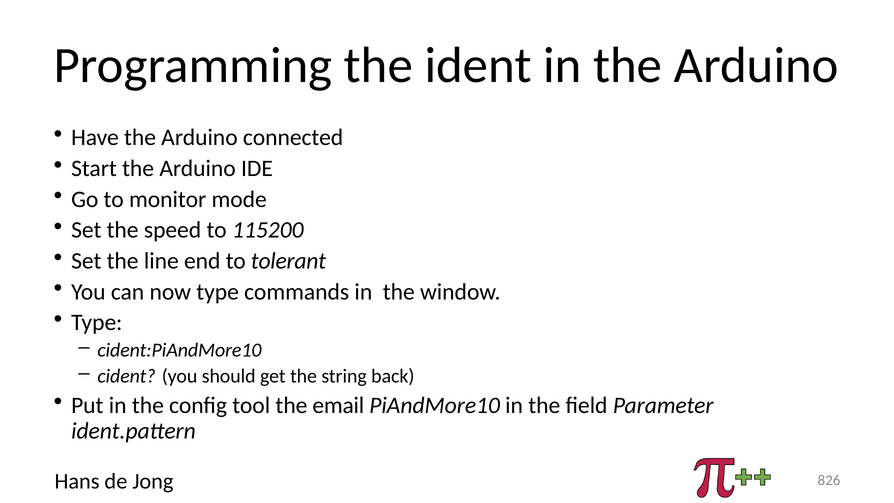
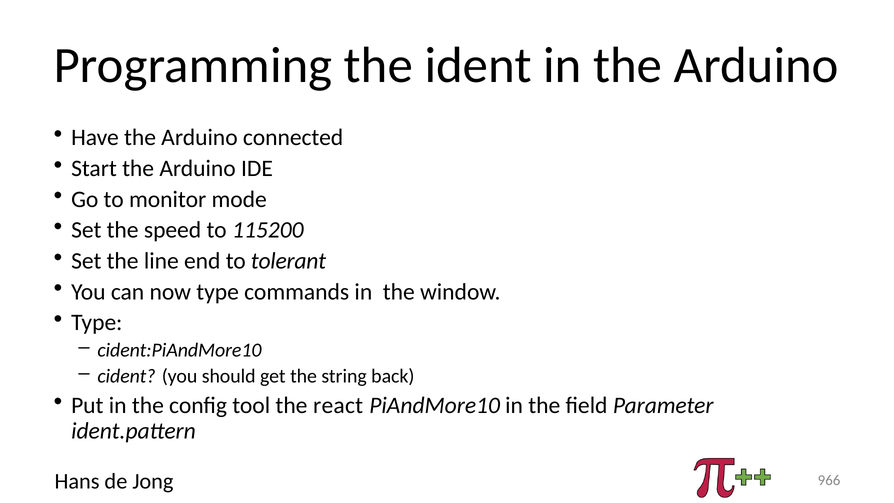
email: email -> react
826: 826 -> 966
